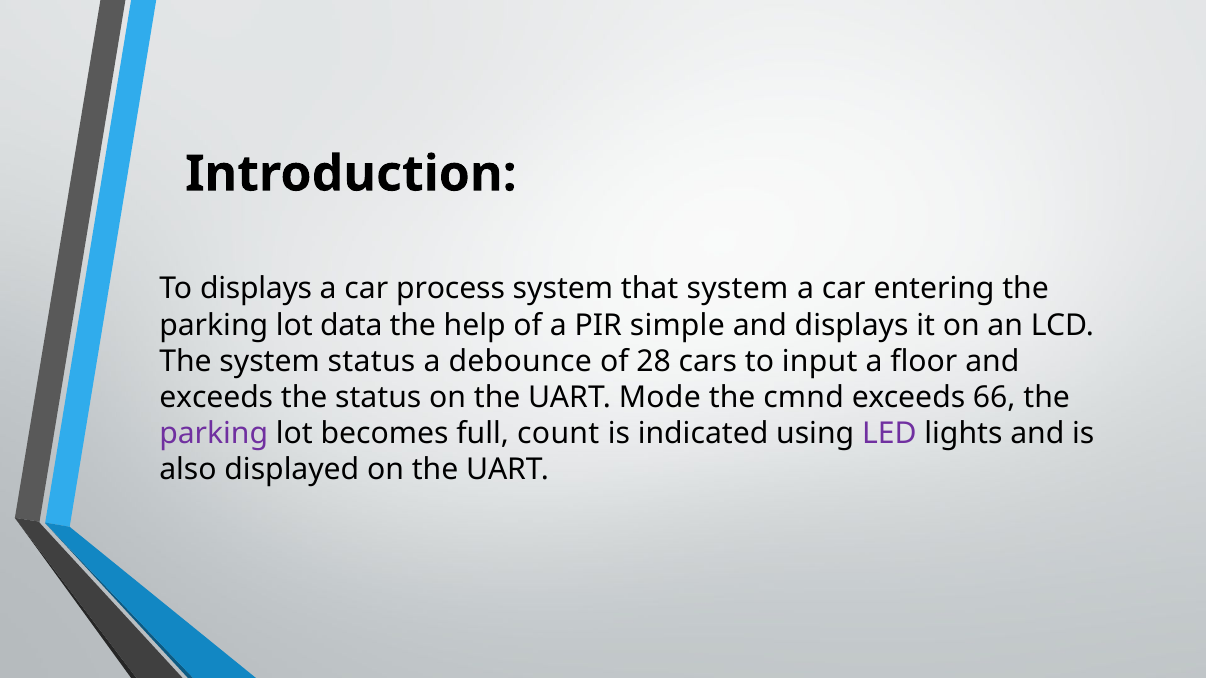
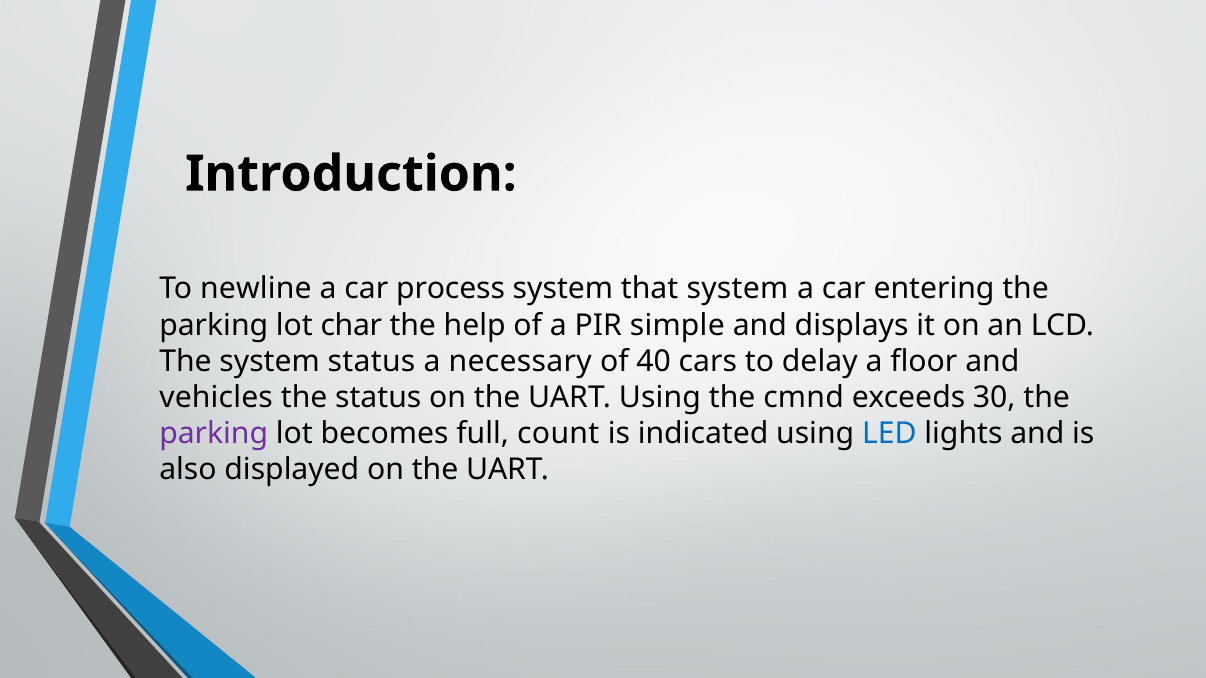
To displays: displays -> newline
data: data -> char
debounce: debounce -> necessary
28: 28 -> 40
input: input -> delay
exceeds at (216, 398): exceeds -> vehicles
UART Mode: Mode -> Using
66: 66 -> 30
LED colour: purple -> blue
